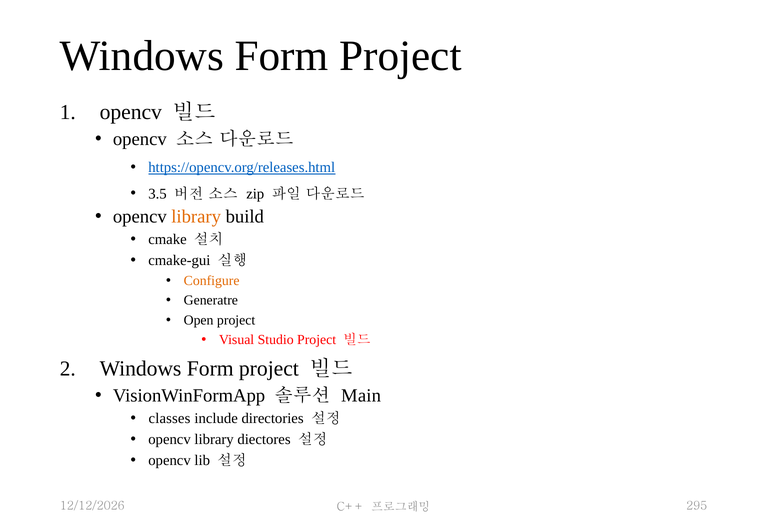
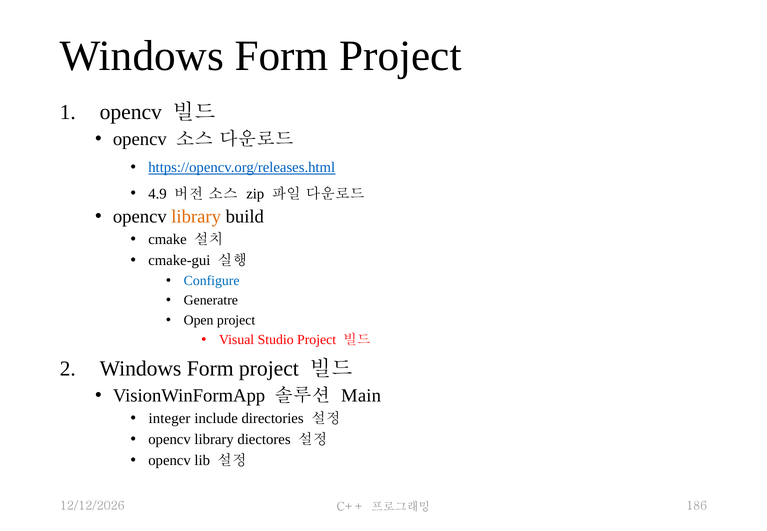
3.5: 3.5 -> 4.9
Configure colour: orange -> blue
classes: classes -> integer
295: 295 -> 186
